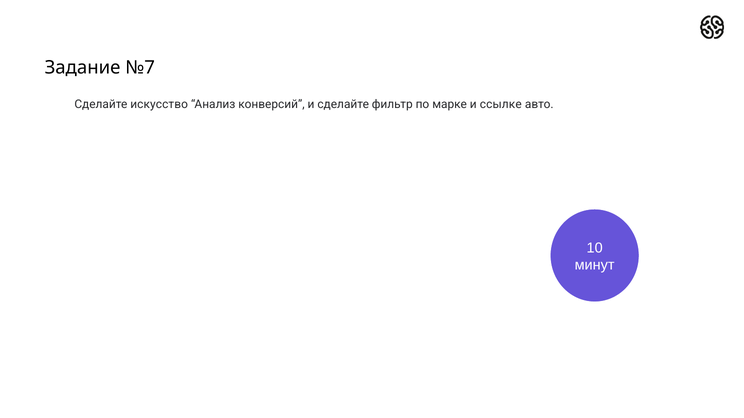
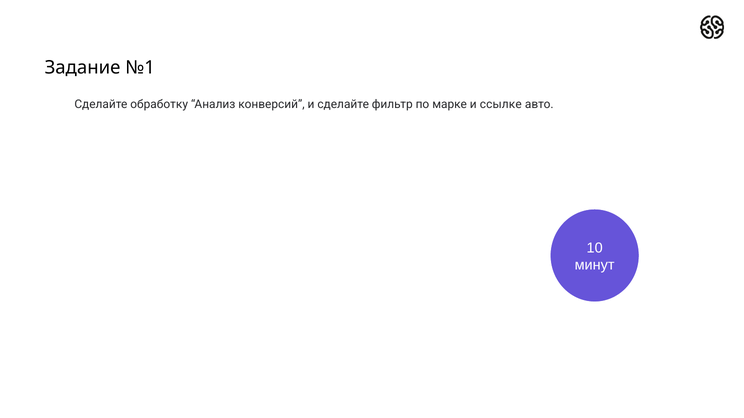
№7: №7 -> №1
искусство: искусство -> обработку
